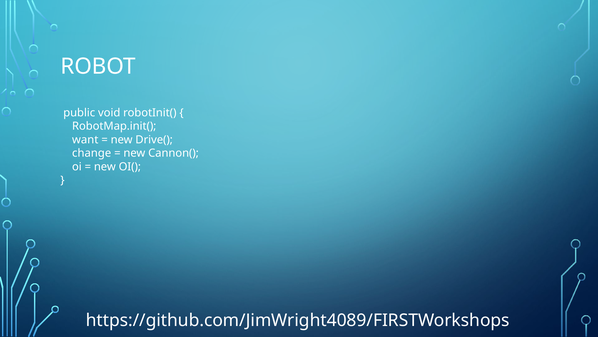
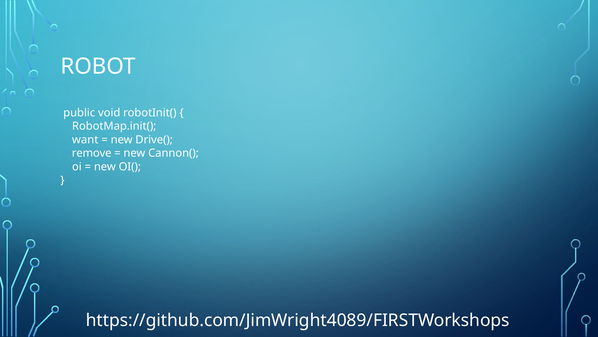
change: change -> remove
